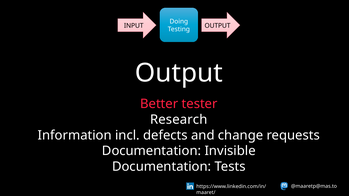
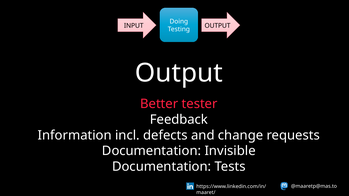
Research: Research -> Feedback
